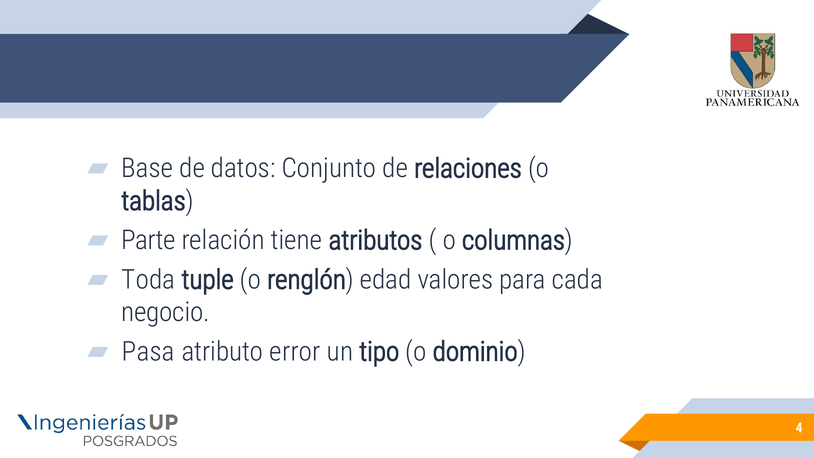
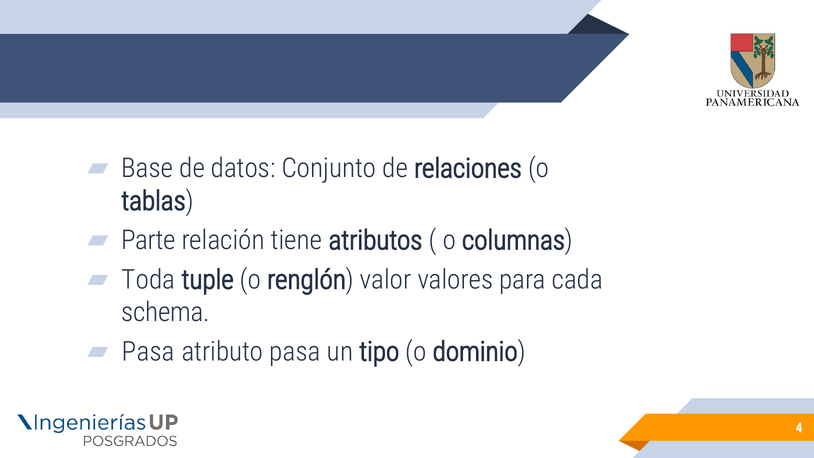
edad: edad -> valor
negocio: negocio -> schema
atributo error: error -> pasa
